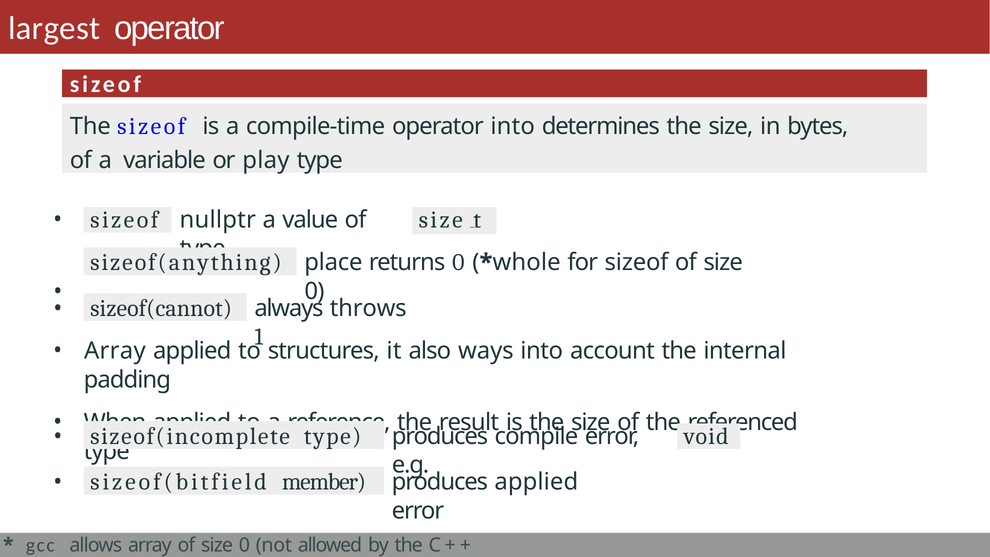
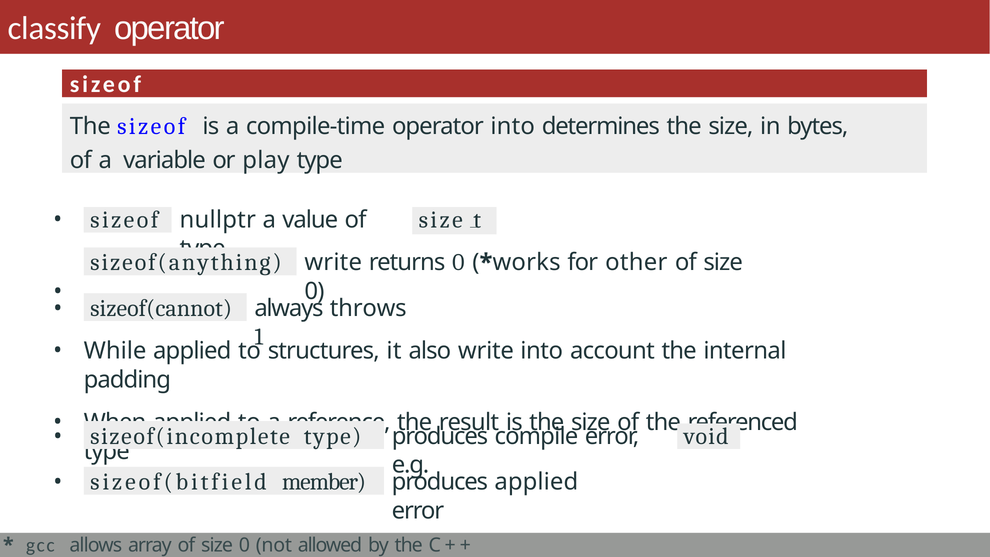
largest: largest -> classify
place at (333, 263): place -> write
whole: whole -> works
for sizeof: sizeof -> other
Array at (115, 351): Array -> While
also ways: ways -> write
